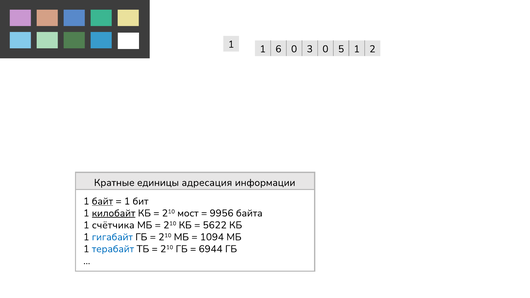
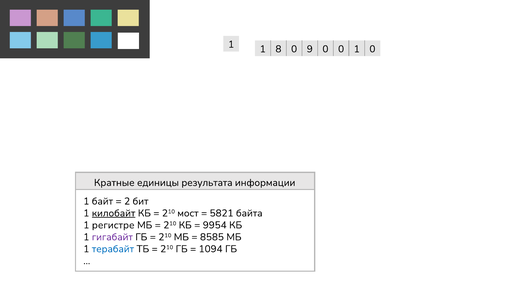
6: 6 -> 8
3: 3 -> 9
0 5: 5 -> 0
1 2: 2 -> 0
адресация: адресация -> результата
байт underline: present -> none
1 at (127, 201): 1 -> 2
9956: 9956 -> 5821
счётчика: счётчика -> регистре
5622: 5622 -> 9954
гигабайт colour: blue -> purple
1094: 1094 -> 8585
6944: 6944 -> 1094
